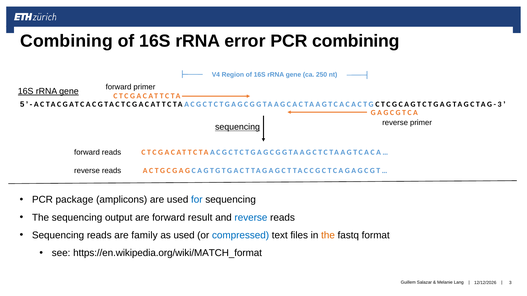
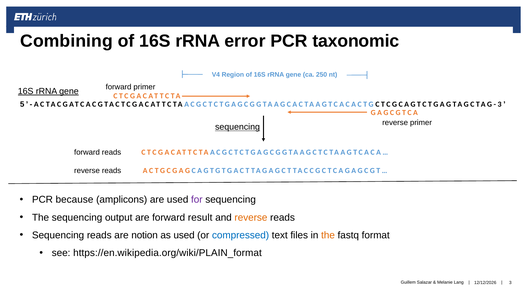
PCR combining: combining -> taxonomic
package: package -> because
for colour: blue -> purple
reverse at (251, 218) colour: blue -> orange
family: family -> notion
https://en.wikipedia.org/wiki/MATCH_format: https://en.wikipedia.org/wiki/MATCH_format -> https://en.wikipedia.org/wiki/PLAIN_format
